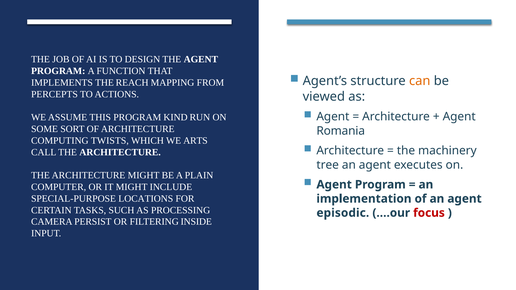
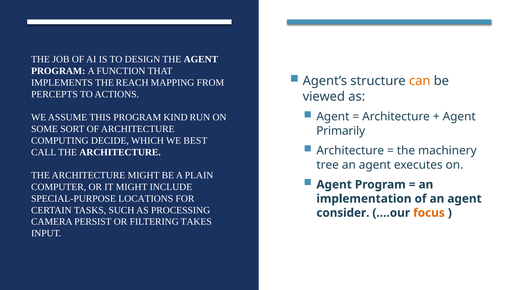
Romania: Romania -> Primarily
TWISTS: TWISTS -> DECIDE
ARTS: ARTS -> BEST
episodic: episodic -> consider
focus colour: red -> orange
INSIDE: INSIDE -> TAKES
